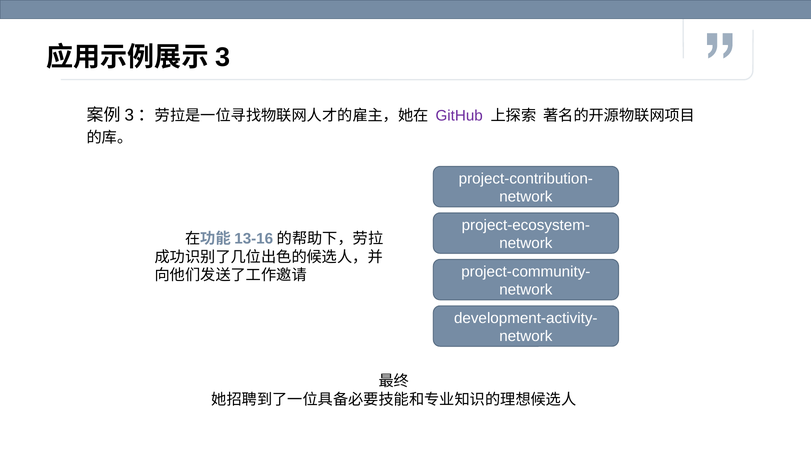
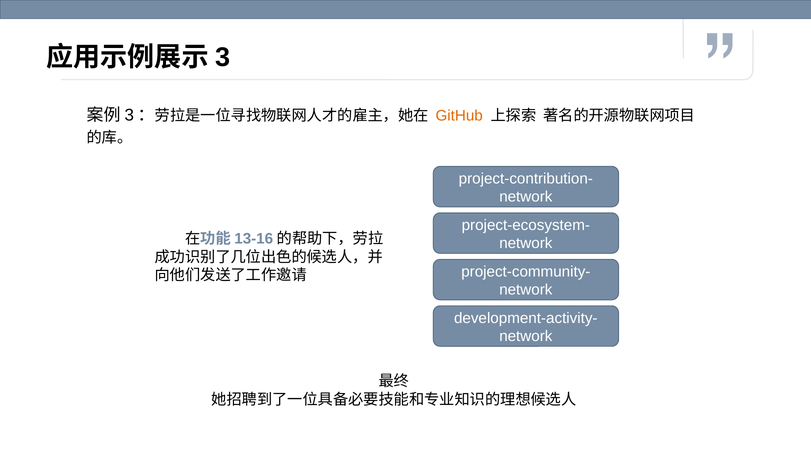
GitHub colour: purple -> orange
